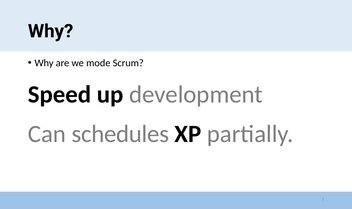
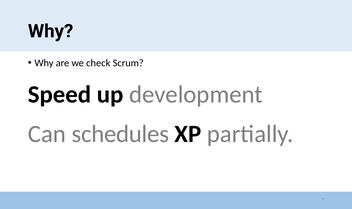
mode: mode -> check
